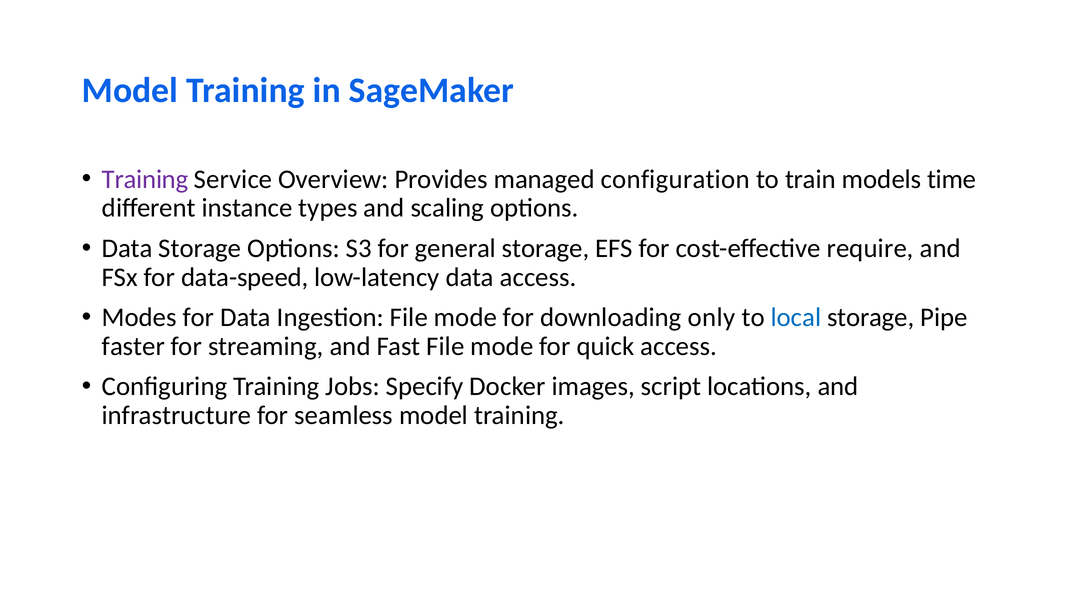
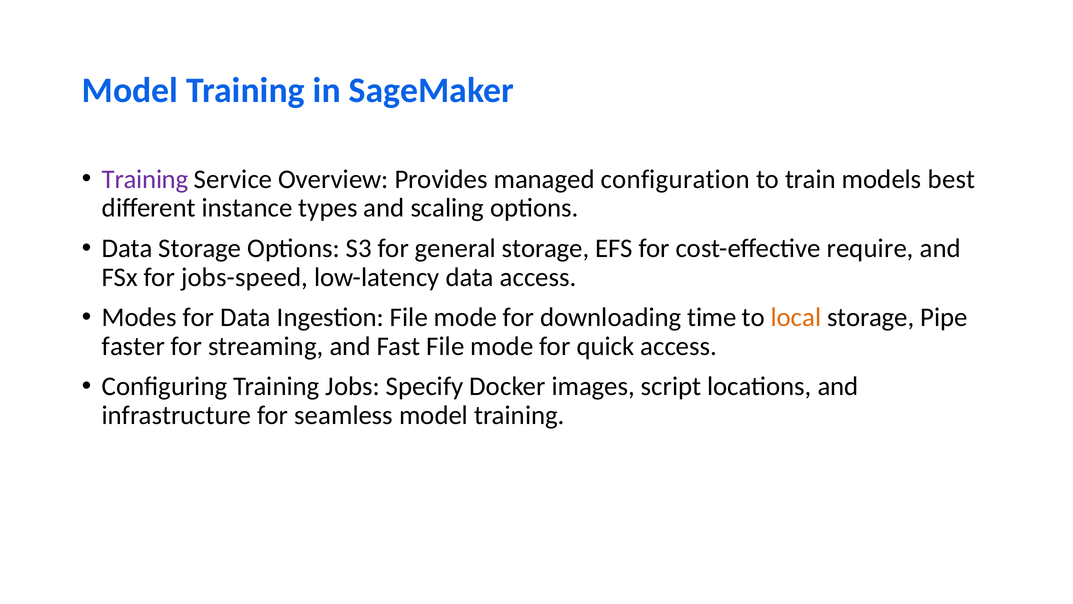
time: time -> best
data-speed: data-speed -> jobs-speed
only: only -> time
local colour: blue -> orange
